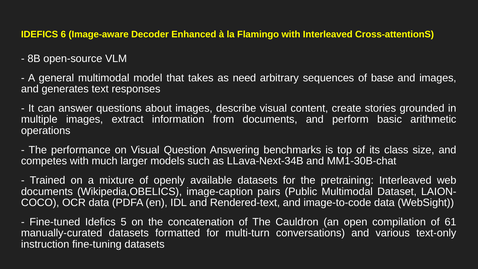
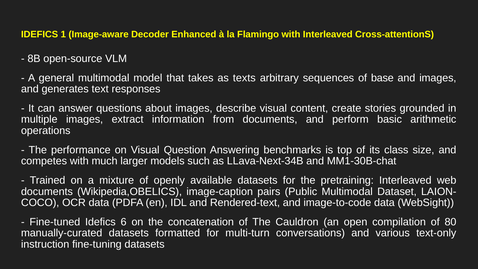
6: 6 -> 1
need: need -> texts
5: 5 -> 6
61: 61 -> 80
